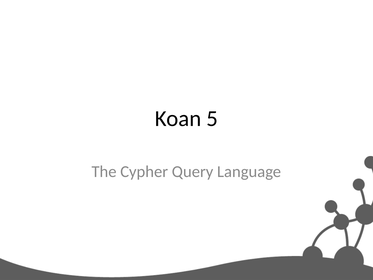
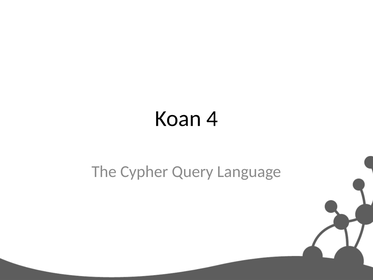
5: 5 -> 4
